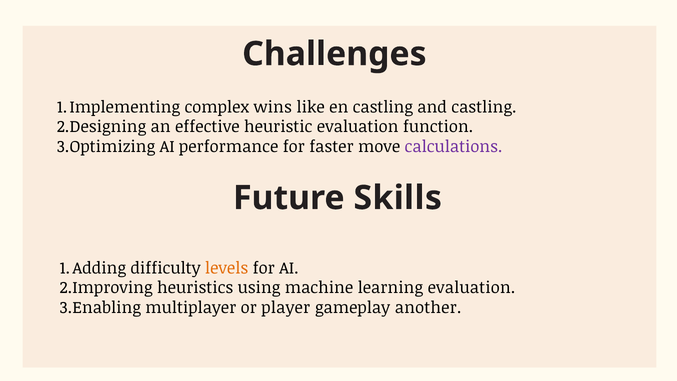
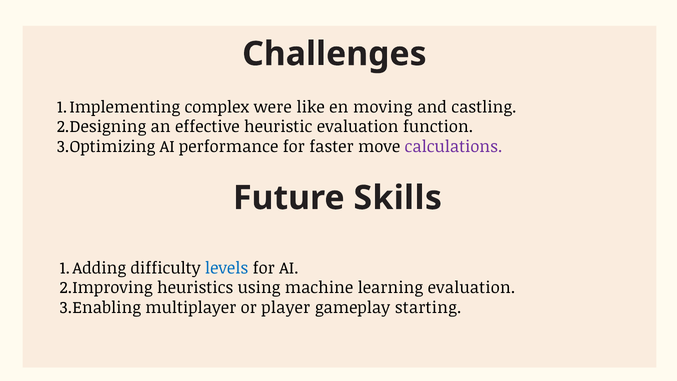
wins: wins -> were
en castling: castling -> moving
levels colour: orange -> blue
another: another -> starting
